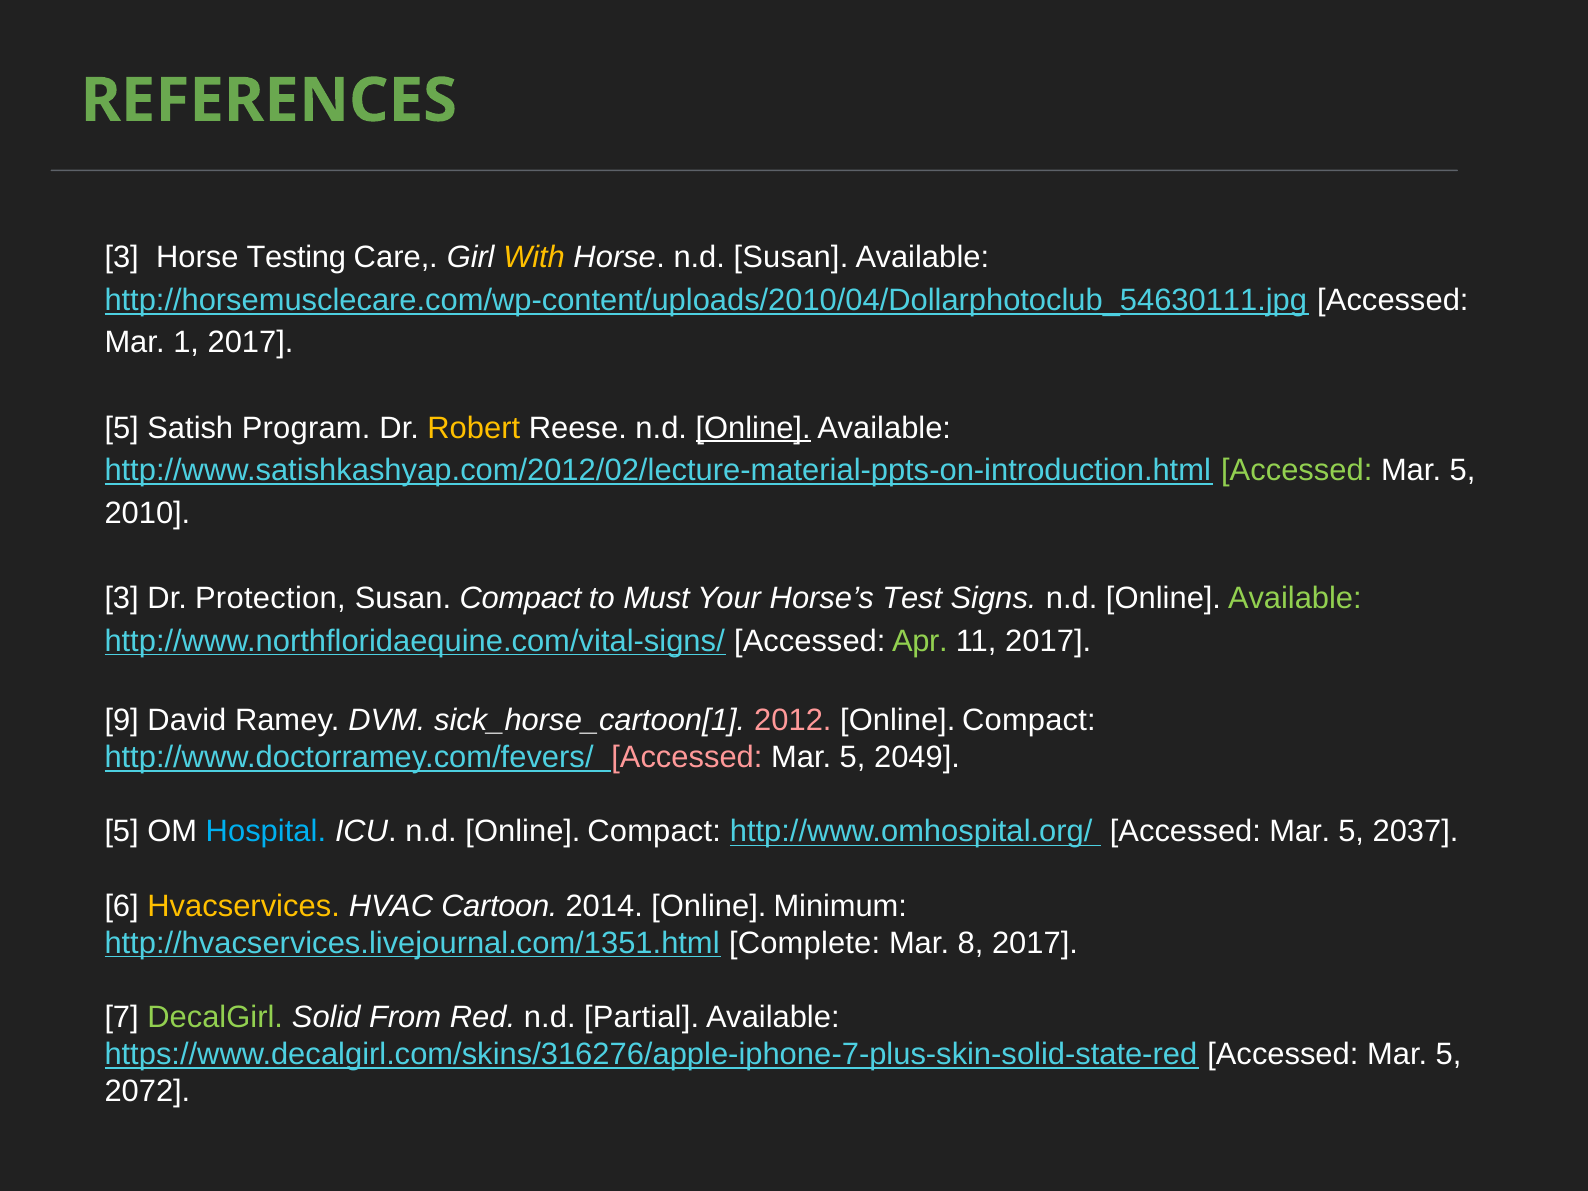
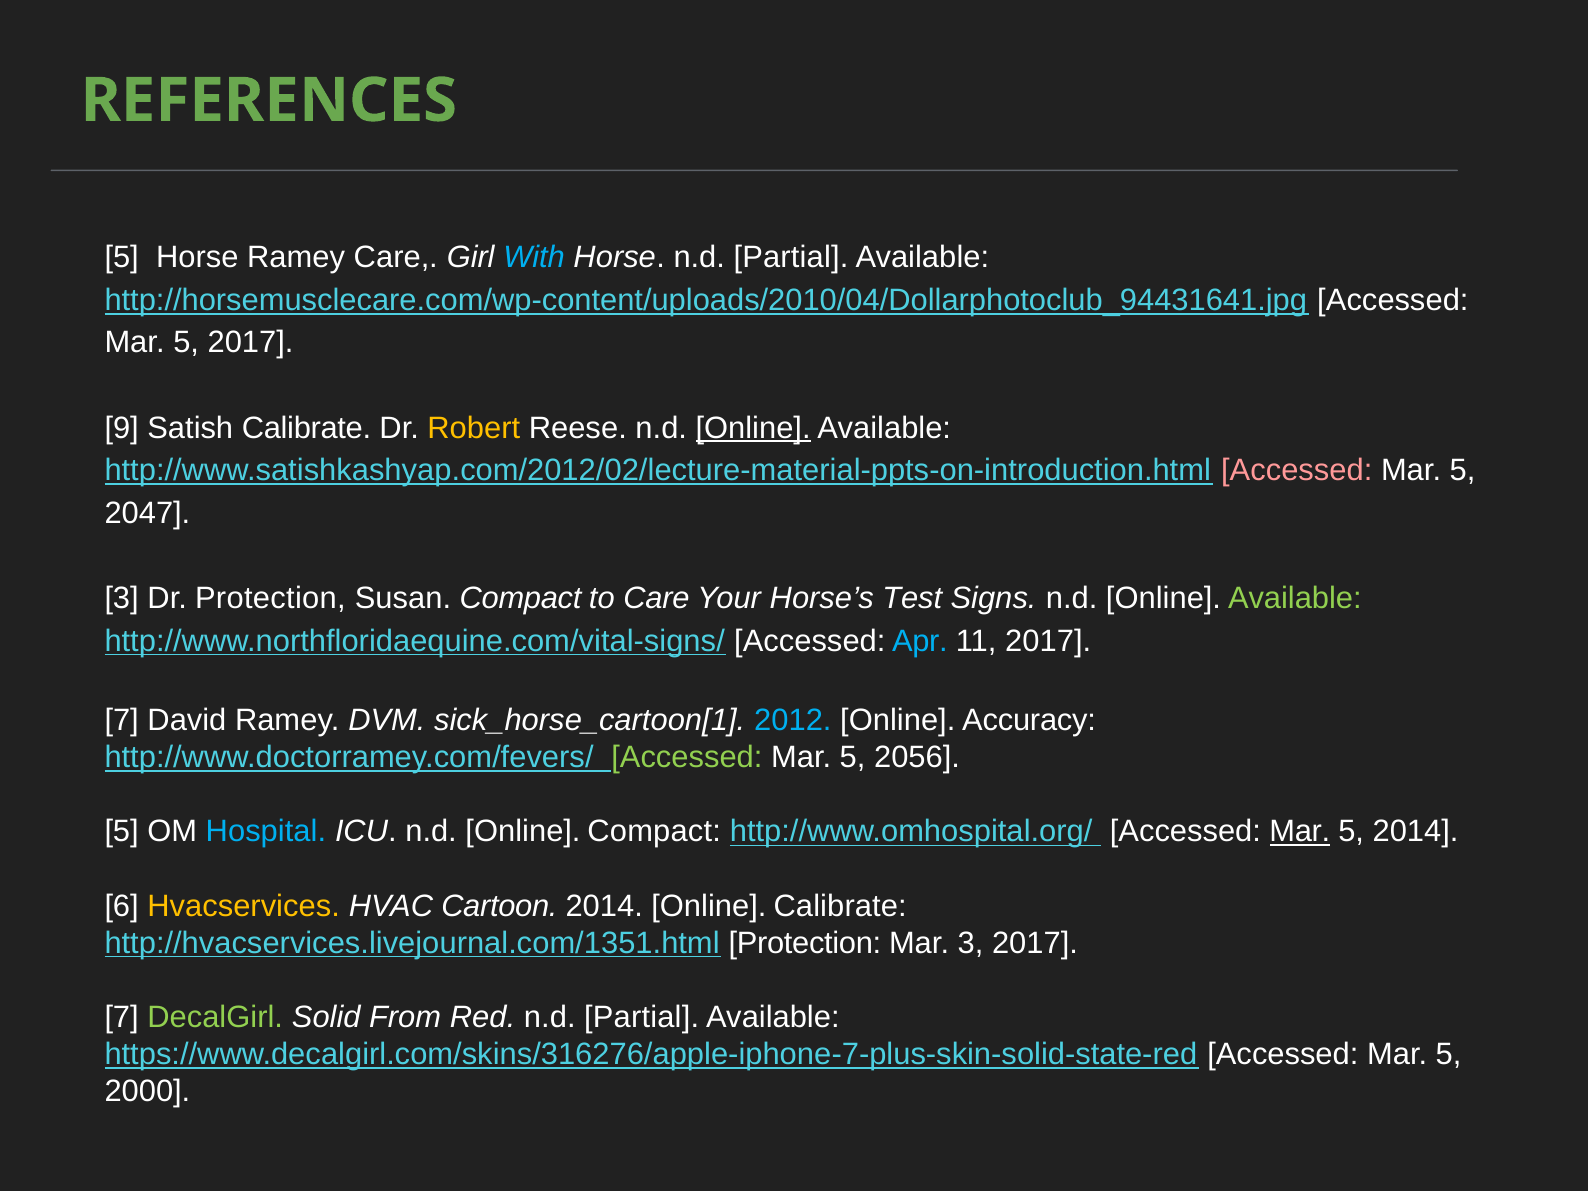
3 at (122, 258): 3 -> 5
Horse Testing: Testing -> Ramey
With colour: yellow -> light blue
Horse n.d Susan: Susan -> Partial
http://horsemusclecare.com/wp-content/uploads/2010/04/Dollarphotoclub_54630111.jpg: http://horsemusclecare.com/wp-content/uploads/2010/04/Dollarphotoclub_54630111.jpg -> http://horsemusclecare.com/wp-content/uploads/2010/04/Dollarphotoclub_94431641.jpg
1 at (186, 343): 1 -> 5
5 at (122, 428): 5 -> 9
Satish Program: Program -> Calibrate
Accessed at (1297, 471) colour: light green -> pink
2010: 2010 -> 2047
to Must: Must -> Care
Apr colour: light green -> light blue
9 at (122, 720): 9 -> 7
2012 colour: pink -> light blue
Compact at (1029, 720): Compact -> Accuracy
Accessed at (687, 758) colour: pink -> light green
2049: 2049 -> 2056
Mar at (1300, 832) underline: none -> present
5 2037: 2037 -> 2014
Online Minimum: Minimum -> Calibrate
http://hvacservices.livejournal.com/1351.html Complete: Complete -> Protection
Mar 8: 8 -> 3
2072: 2072 -> 2000
